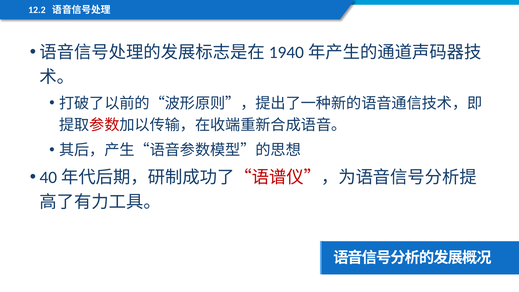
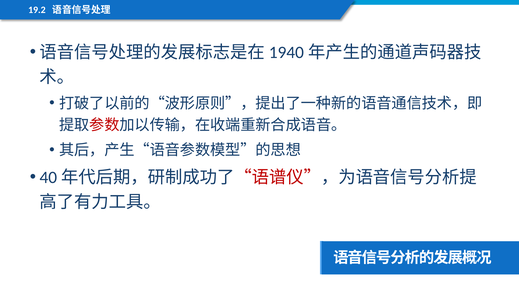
12.2: 12.2 -> 19.2
